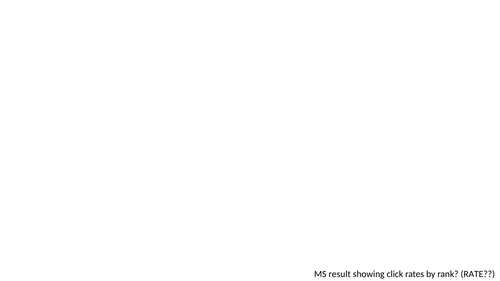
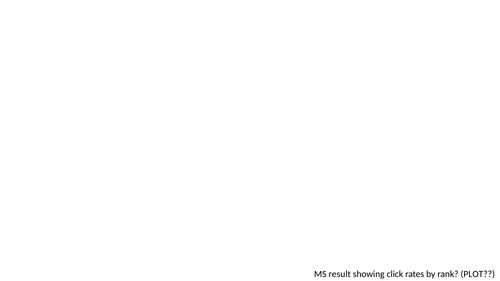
RATE: RATE -> PLOT
